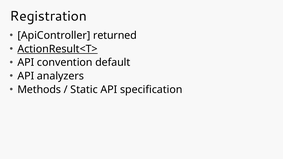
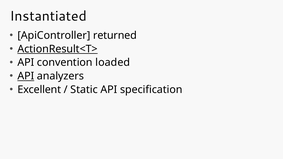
Registration: Registration -> Instantiated
default: default -> loaded
API at (26, 76) underline: none -> present
Methods: Methods -> Excellent
